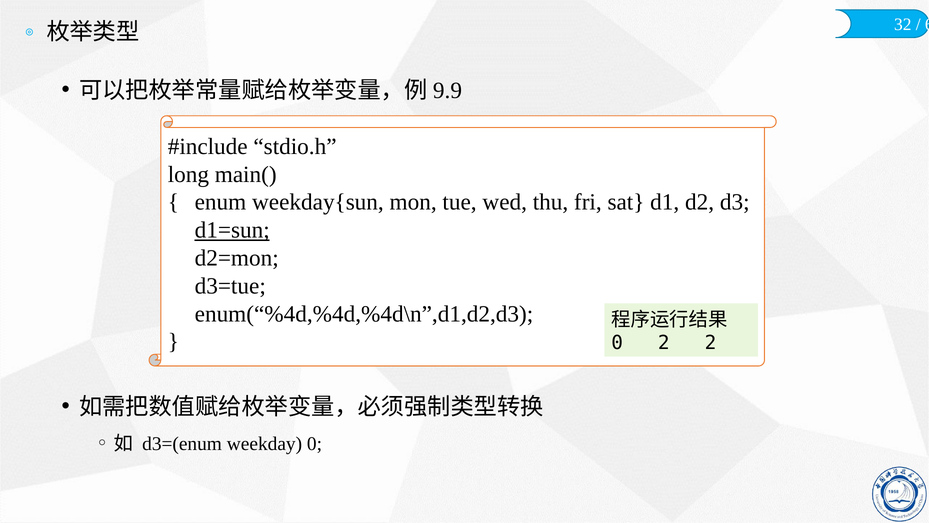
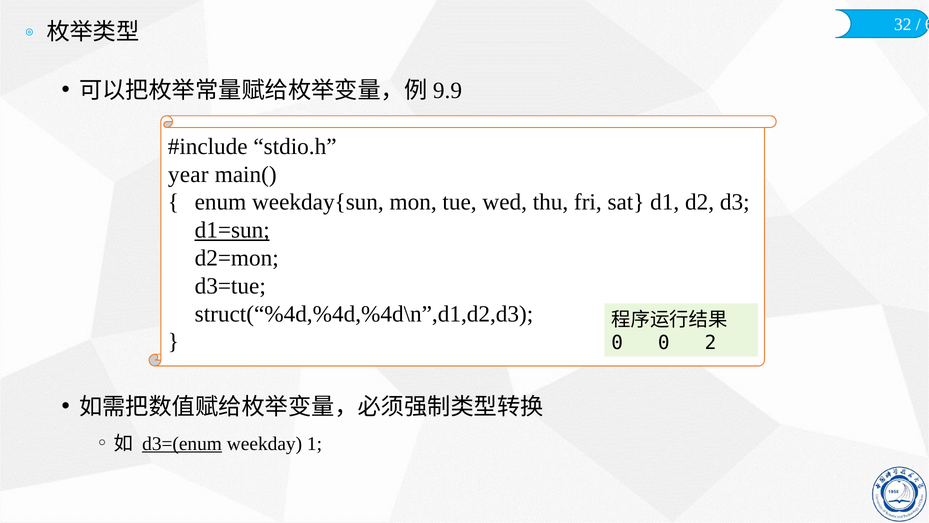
long: long -> year
enum(“%4d,%4d,%4d\n”,d1,d2,d3: enum(“%4d,%4d,%4d\n”,d1,d2,d3 -> struct(“%4d,%4d,%4d\n”,d1,d2,d3
0 2: 2 -> 0
d3=(enum underline: none -> present
weekday 0: 0 -> 1
